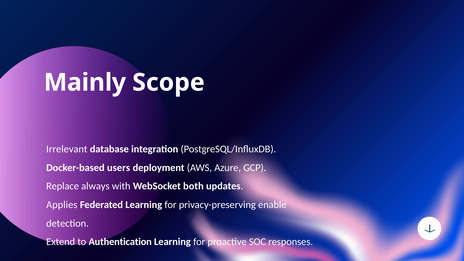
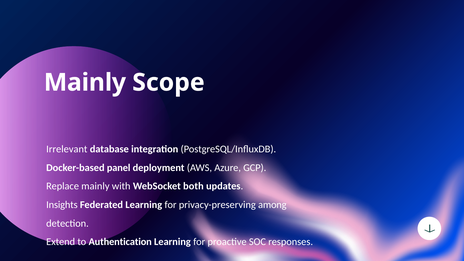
users: users -> panel
Replace always: always -> mainly
Applies: Applies -> Insights
enable: enable -> among
